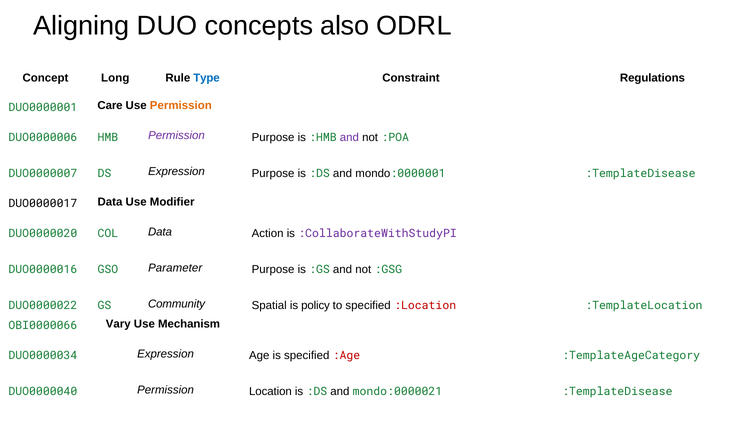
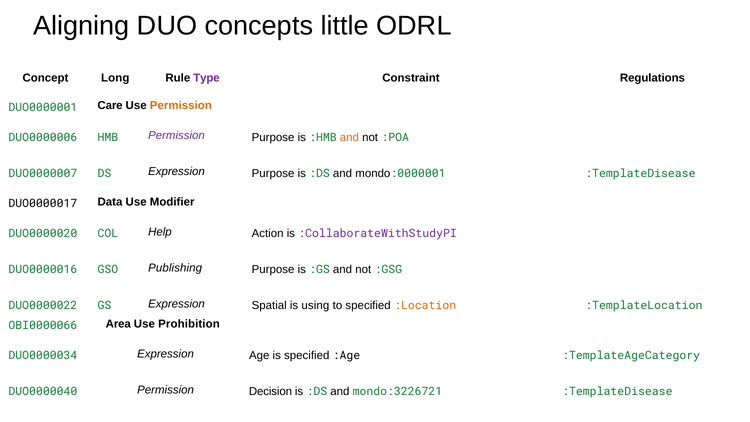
also: also -> little
Type colour: blue -> purple
and at (349, 137) colour: purple -> orange
COL Data: Data -> Help
Parameter: Parameter -> Publishing
GS Community: Community -> Expression
policy: policy -> using
:Location colour: red -> orange
Vary: Vary -> Area
Mechanism: Mechanism -> Prohibition
:Age colour: red -> black
Location: Location -> Decision
mondo:0000021: mondo:0000021 -> mondo:3226721
